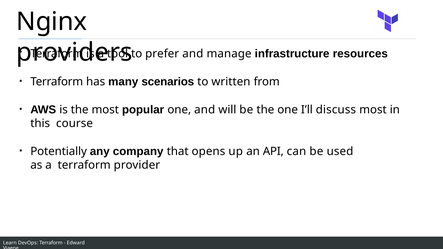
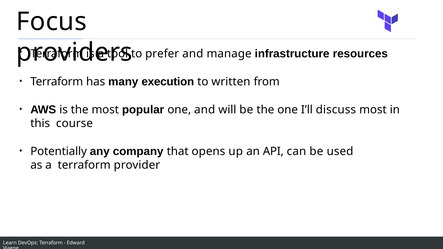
Nginx: Nginx -> Focus
scenarios: scenarios -> execution
